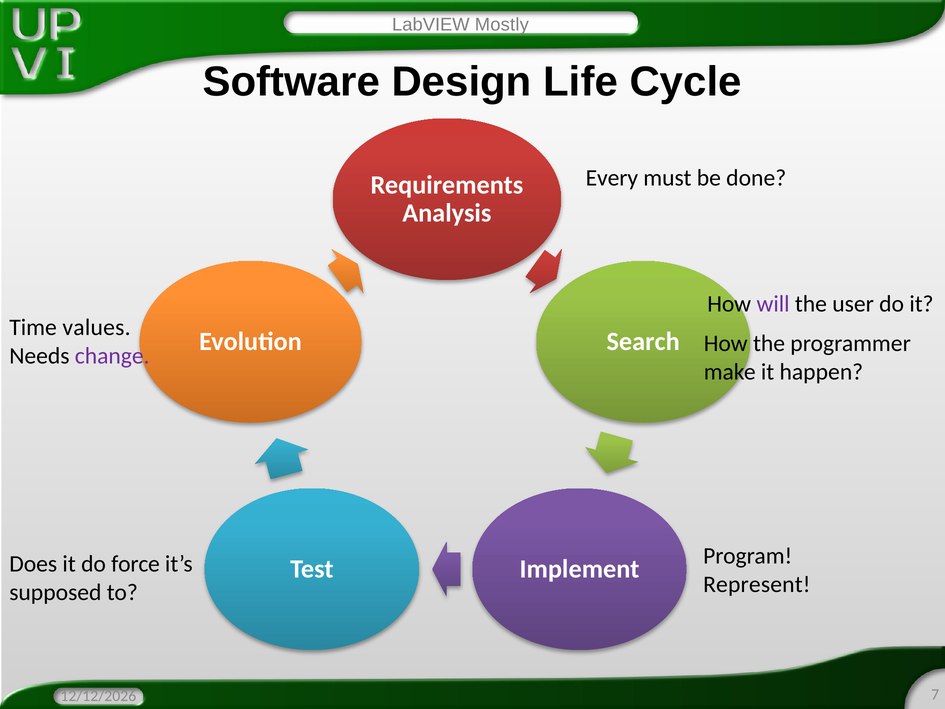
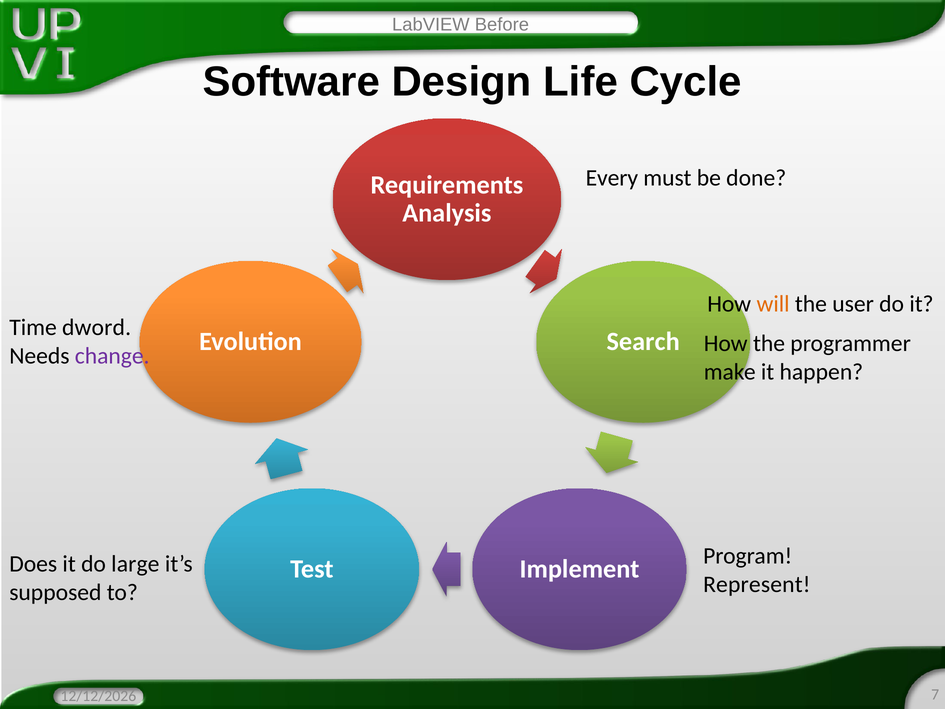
Mostly: Mostly -> Before
will colour: purple -> orange
values: values -> dword
force: force -> large
